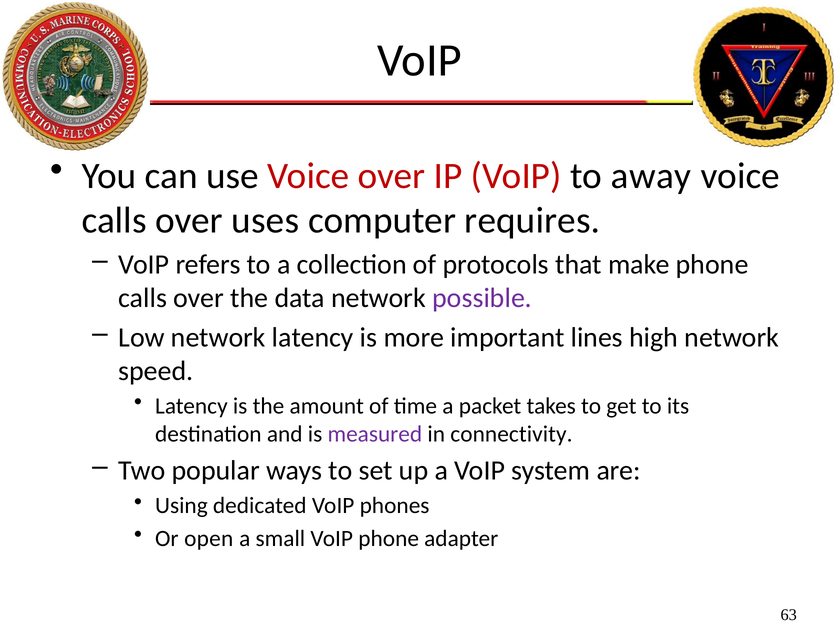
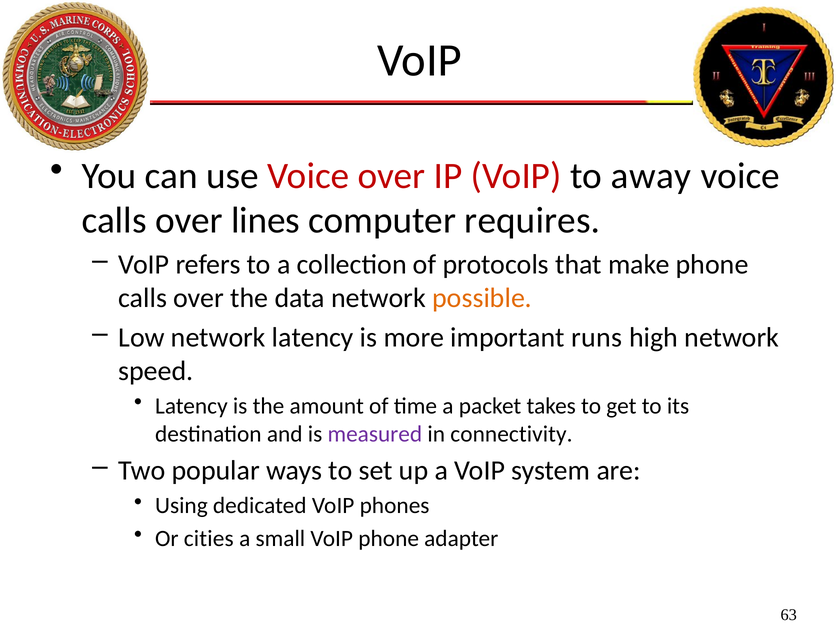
uses: uses -> lines
possible colour: purple -> orange
lines: lines -> runs
open: open -> cities
